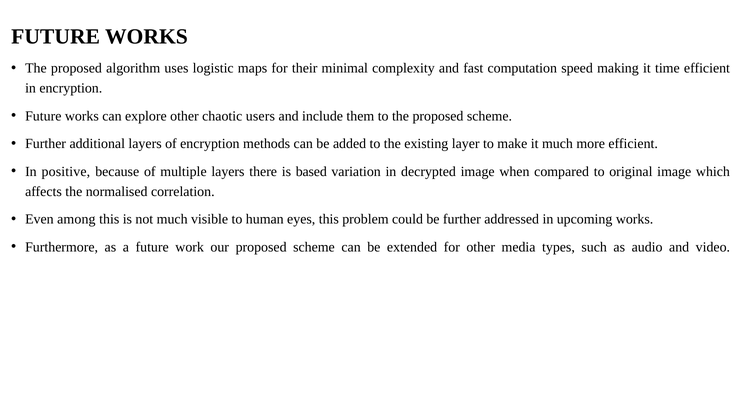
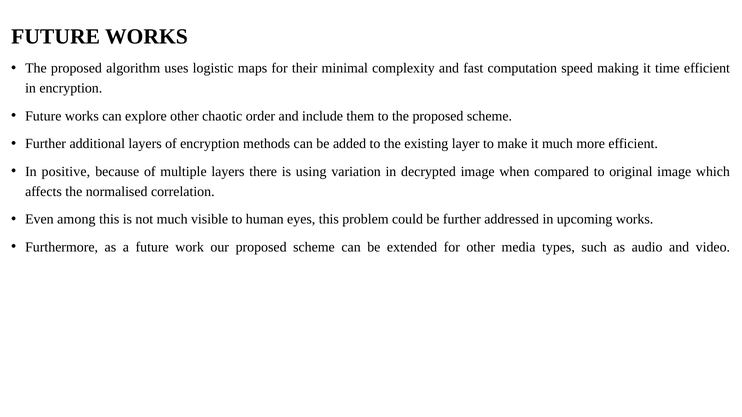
users: users -> order
based: based -> using
